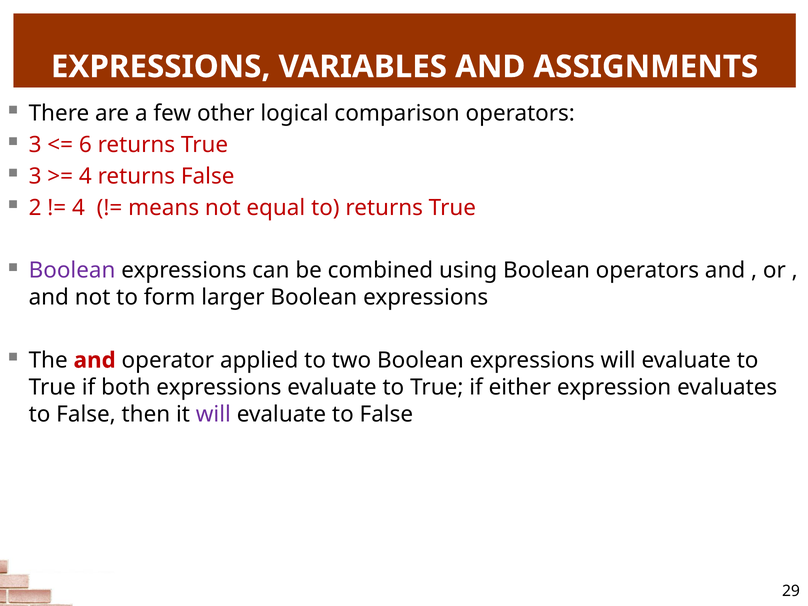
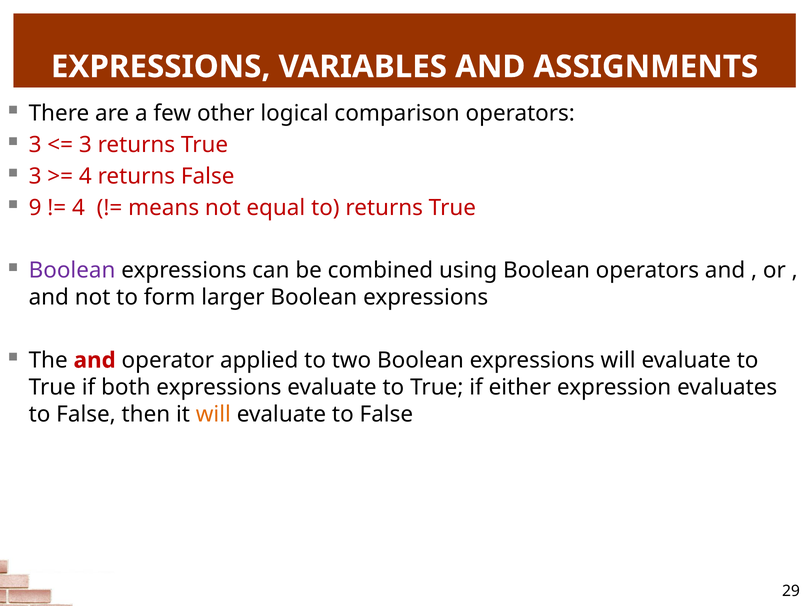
6 at (85, 145): 6 -> 3
2: 2 -> 9
will at (213, 414) colour: purple -> orange
